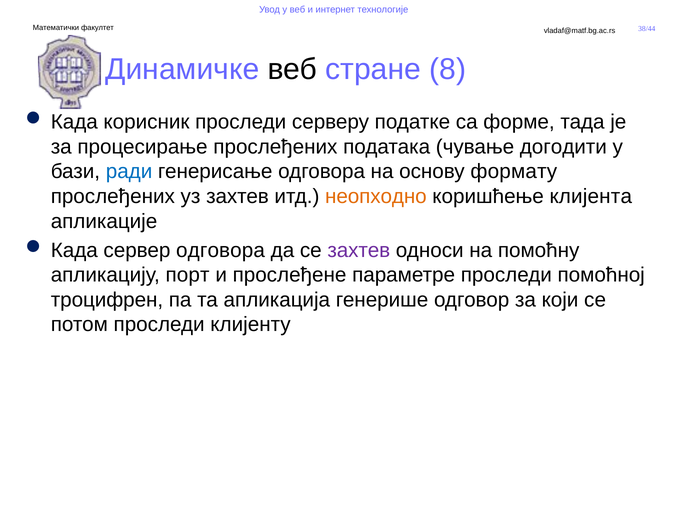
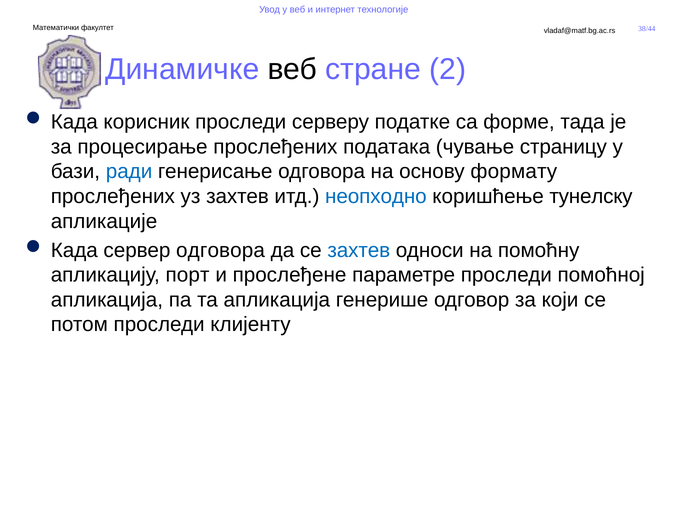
8: 8 -> 2
догодити: догодити -> страницу
неопходно colour: orange -> blue
клијента: клијента -> тунелску
захтев at (359, 250) colour: purple -> blue
троцифрен at (107, 300): троцифрен -> апликација
